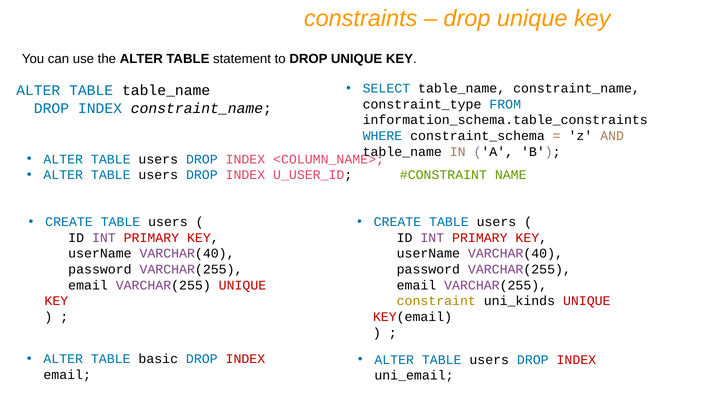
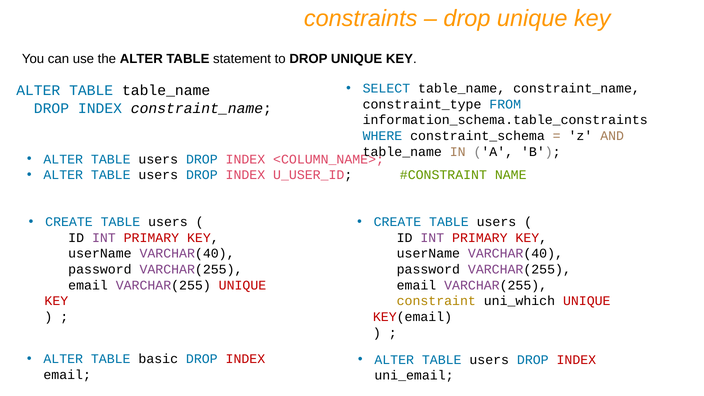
uni_kinds: uni_kinds -> uni_which
